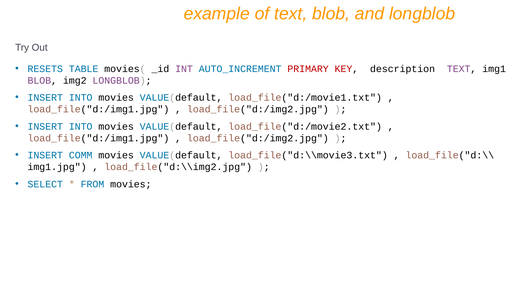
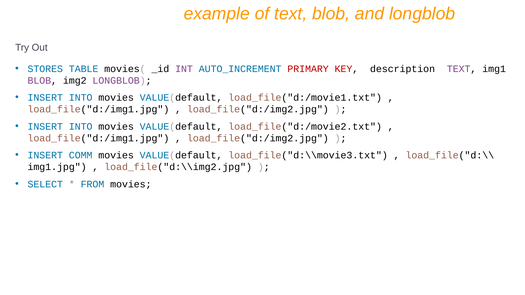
RESETS: RESETS -> STORES
